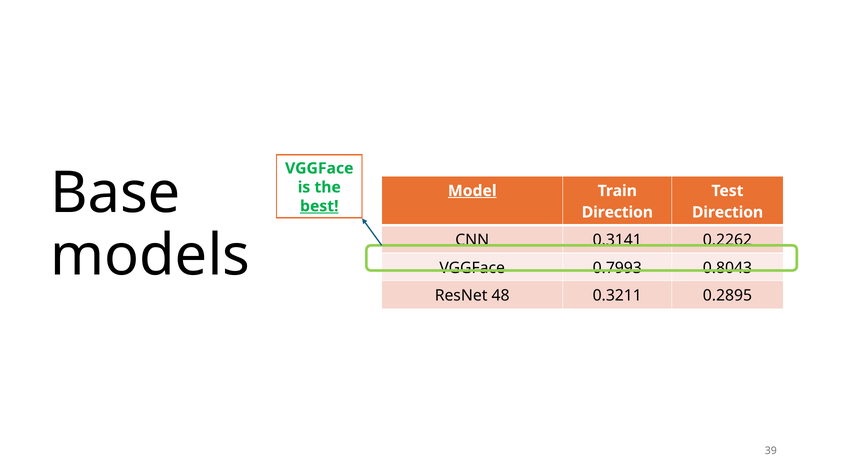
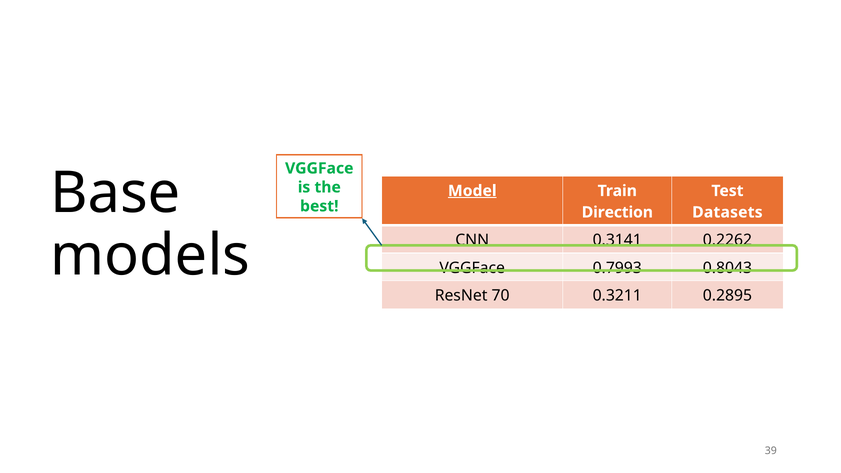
best underline: present -> none
Direction at (728, 212): Direction -> Datasets
48: 48 -> 70
